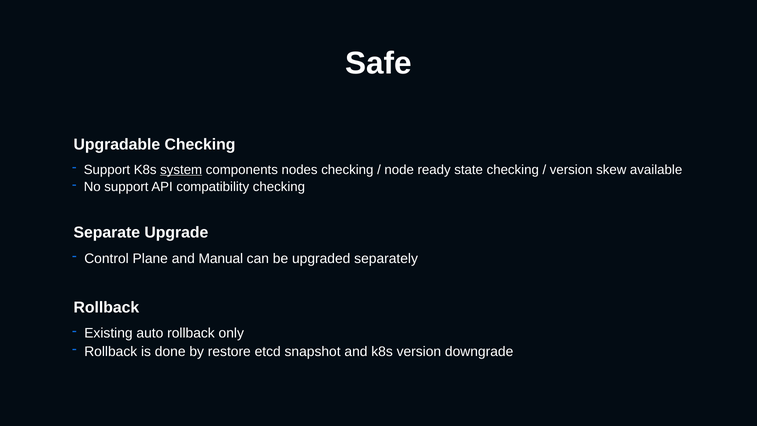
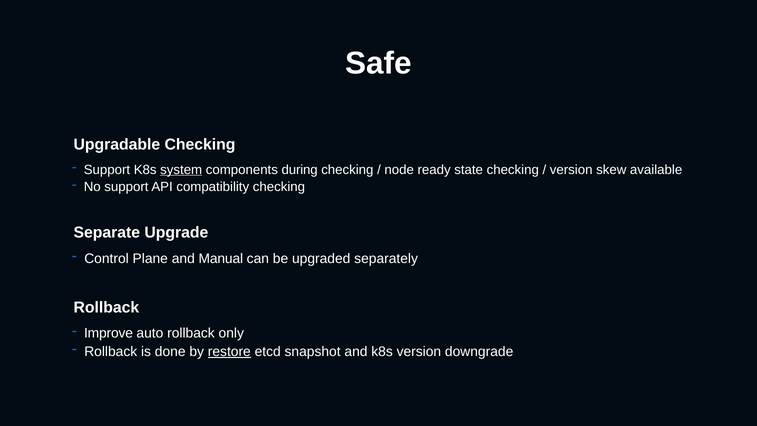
nodes: nodes -> during
Existing: Existing -> Improve
restore underline: none -> present
